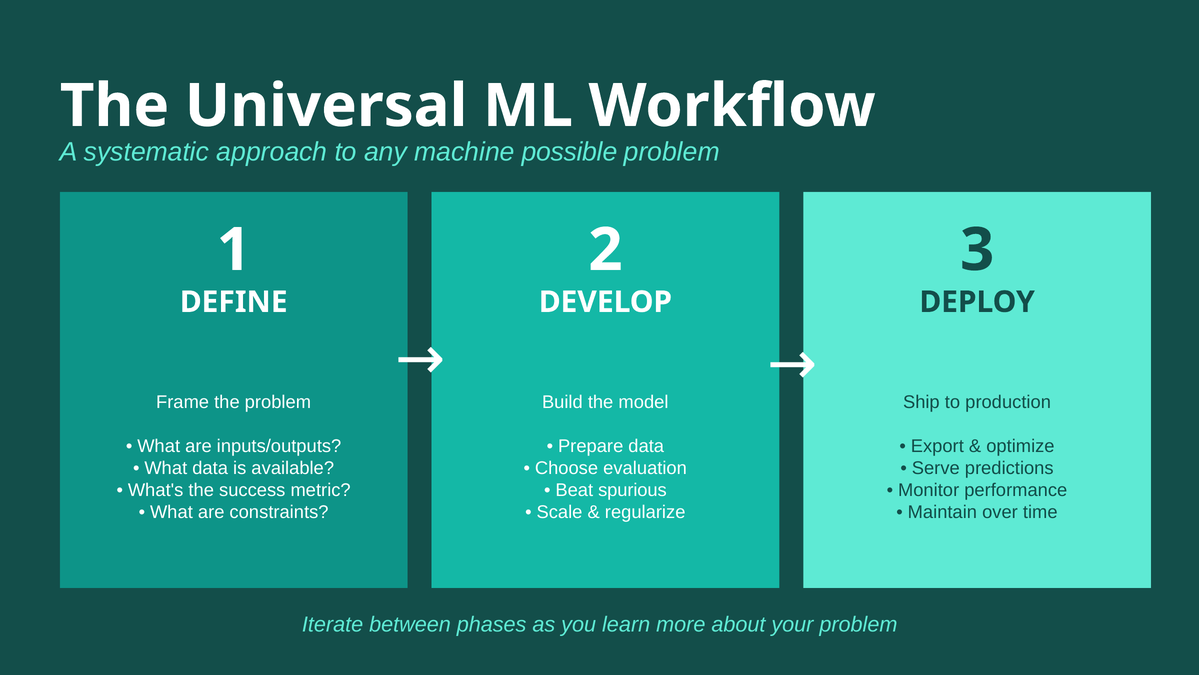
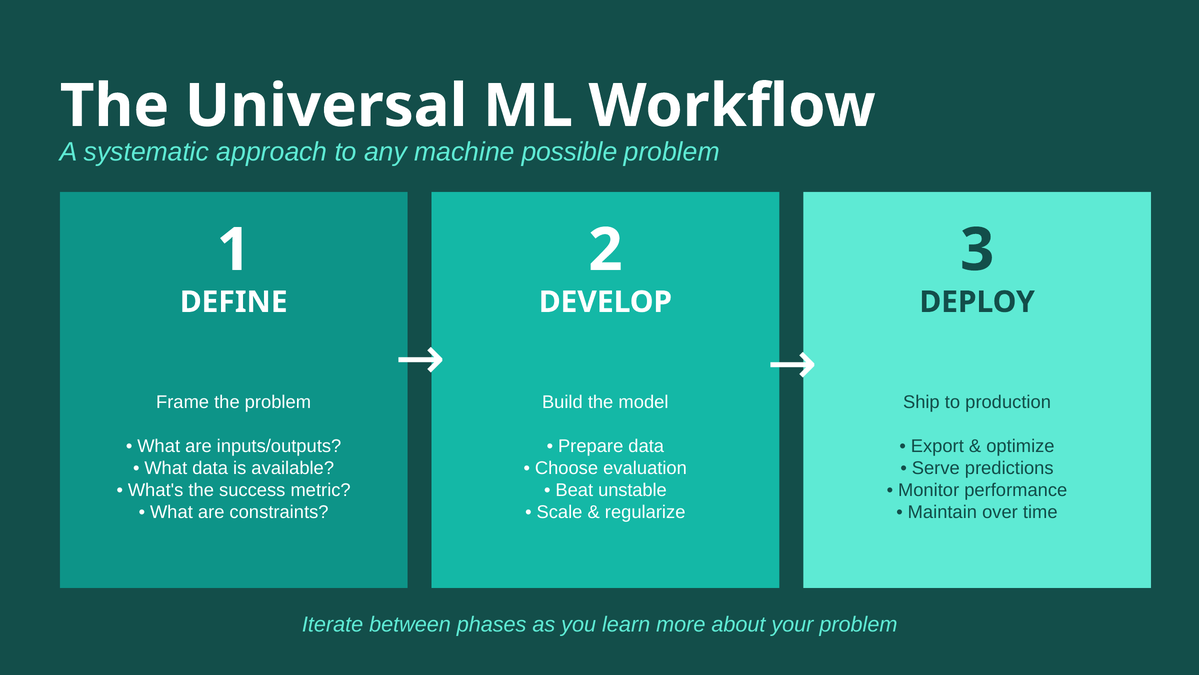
spurious: spurious -> unstable
